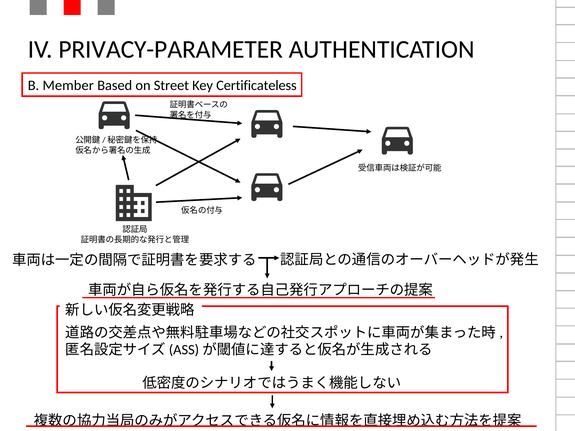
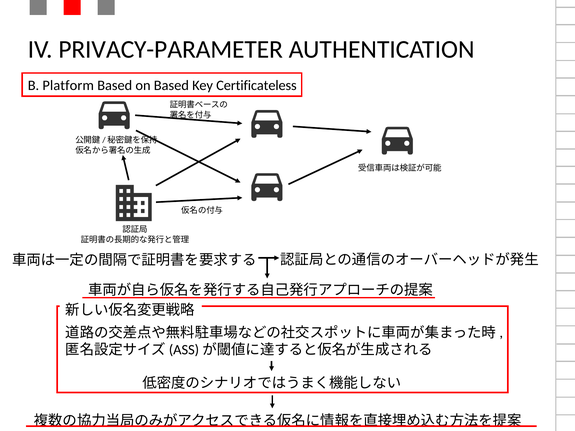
Member: Member -> Platform
on Street: Street -> Based
